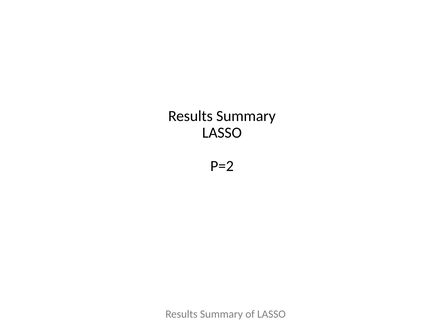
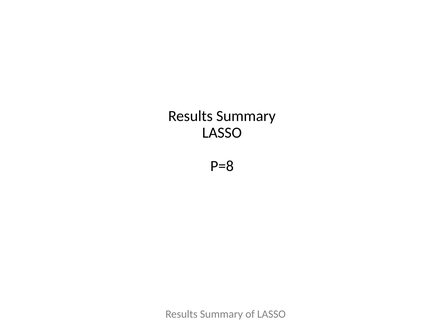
P=2: P=2 -> P=8
